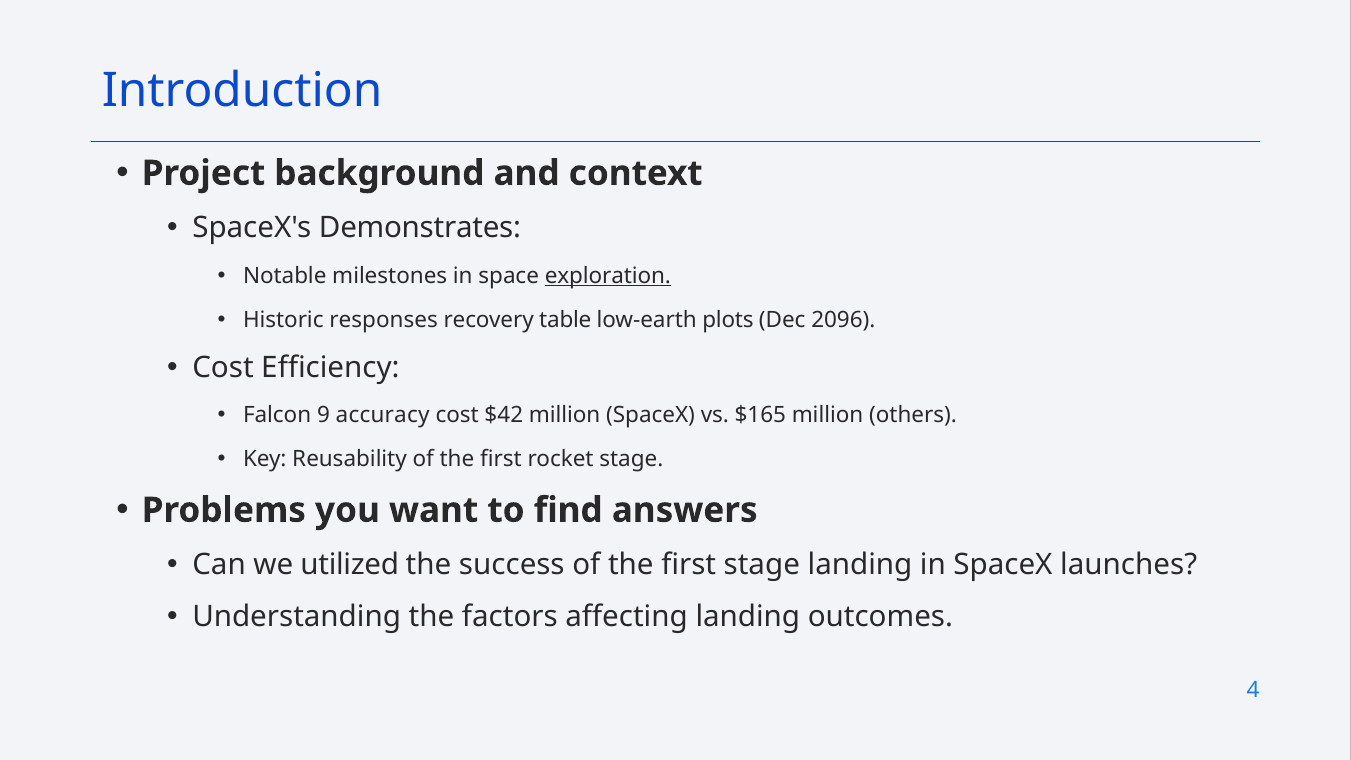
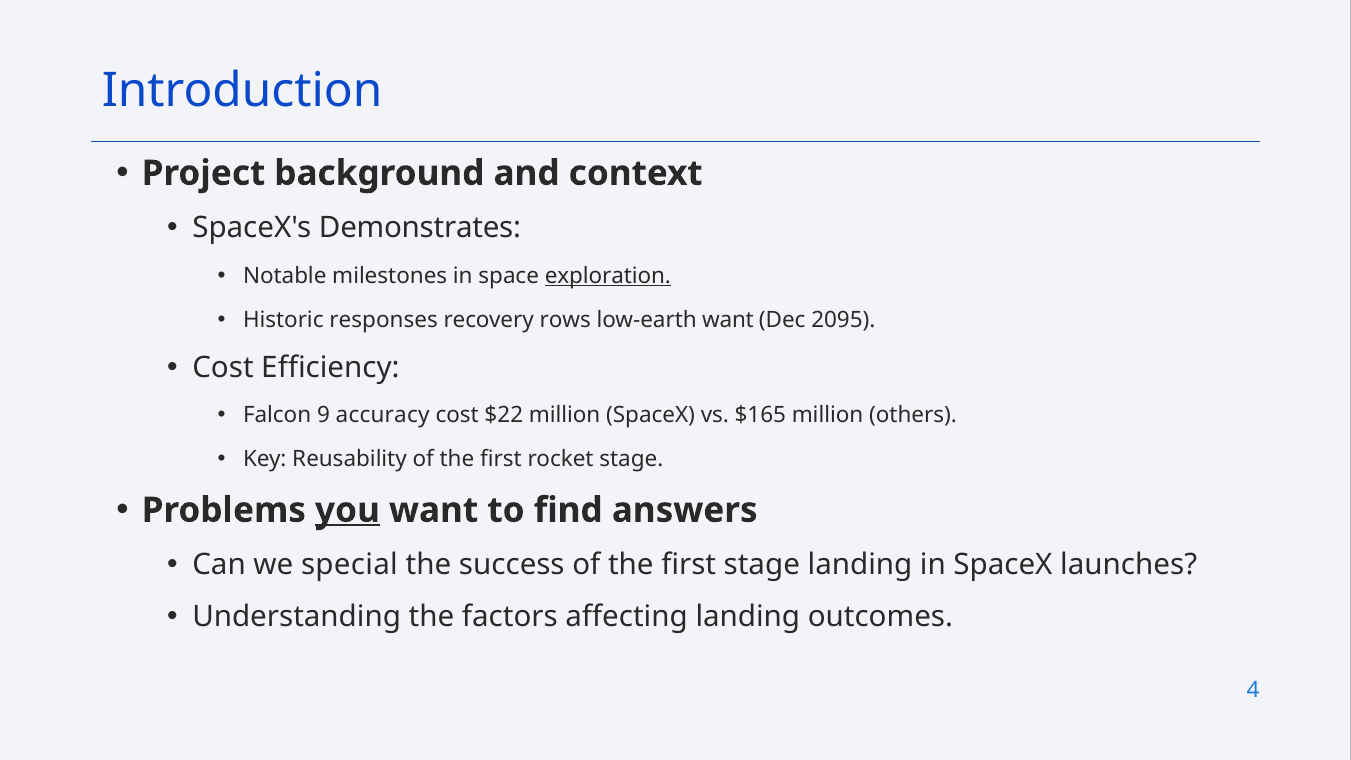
table: table -> rows
low-earth plots: plots -> want
2096: 2096 -> 2095
$42: $42 -> $22
you underline: none -> present
utilized: utilized -> special
